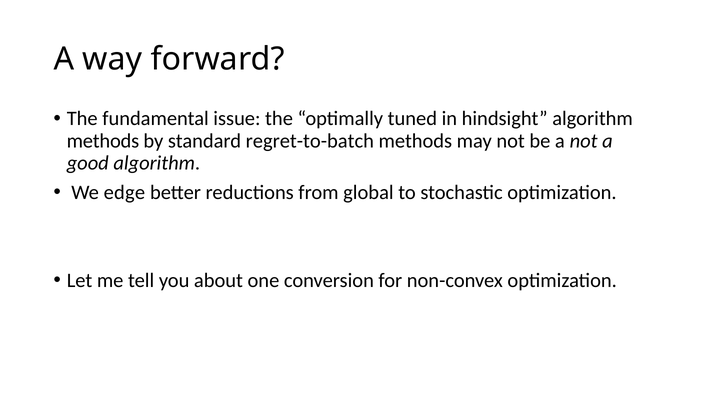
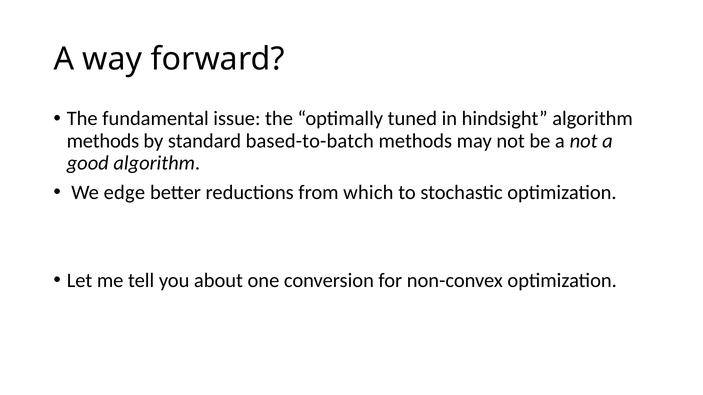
regret-to-batch: regret-to-batch -> based-to-batch
global: global -> which
